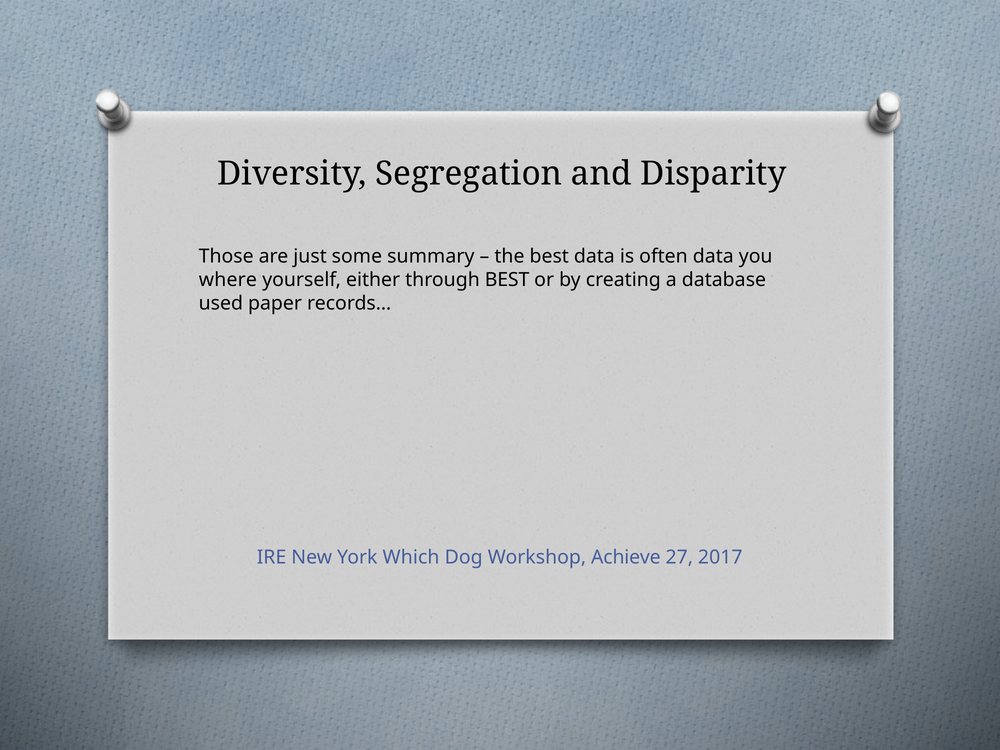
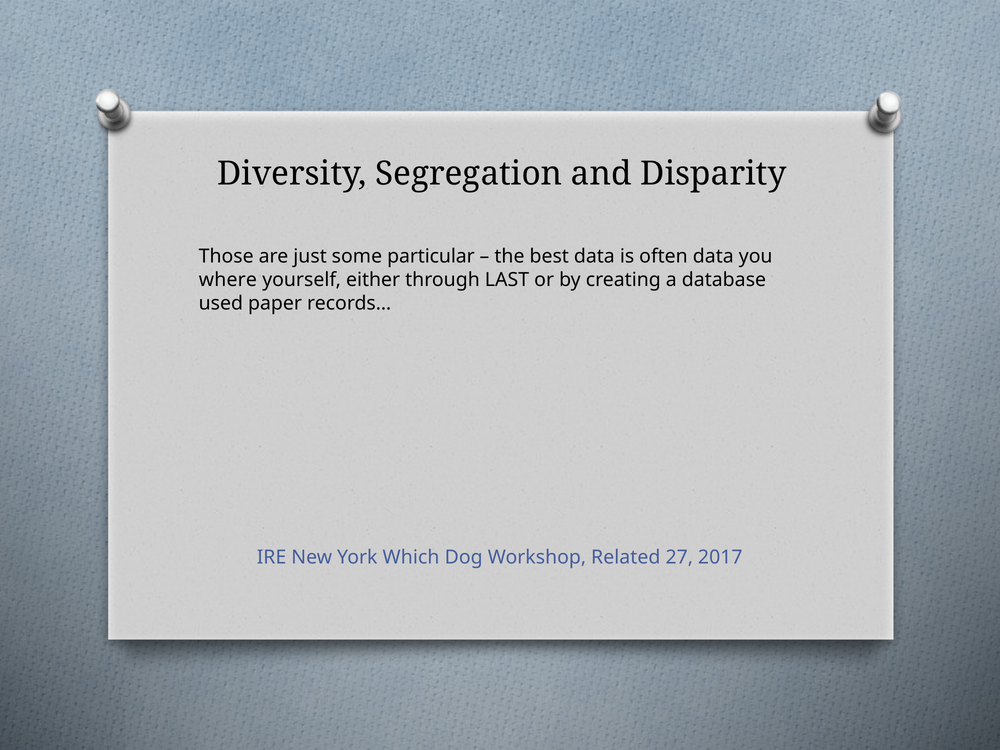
summary: summary -> particular
through BEST: BEST -> LAST
Achieve: Achieve -> Related
